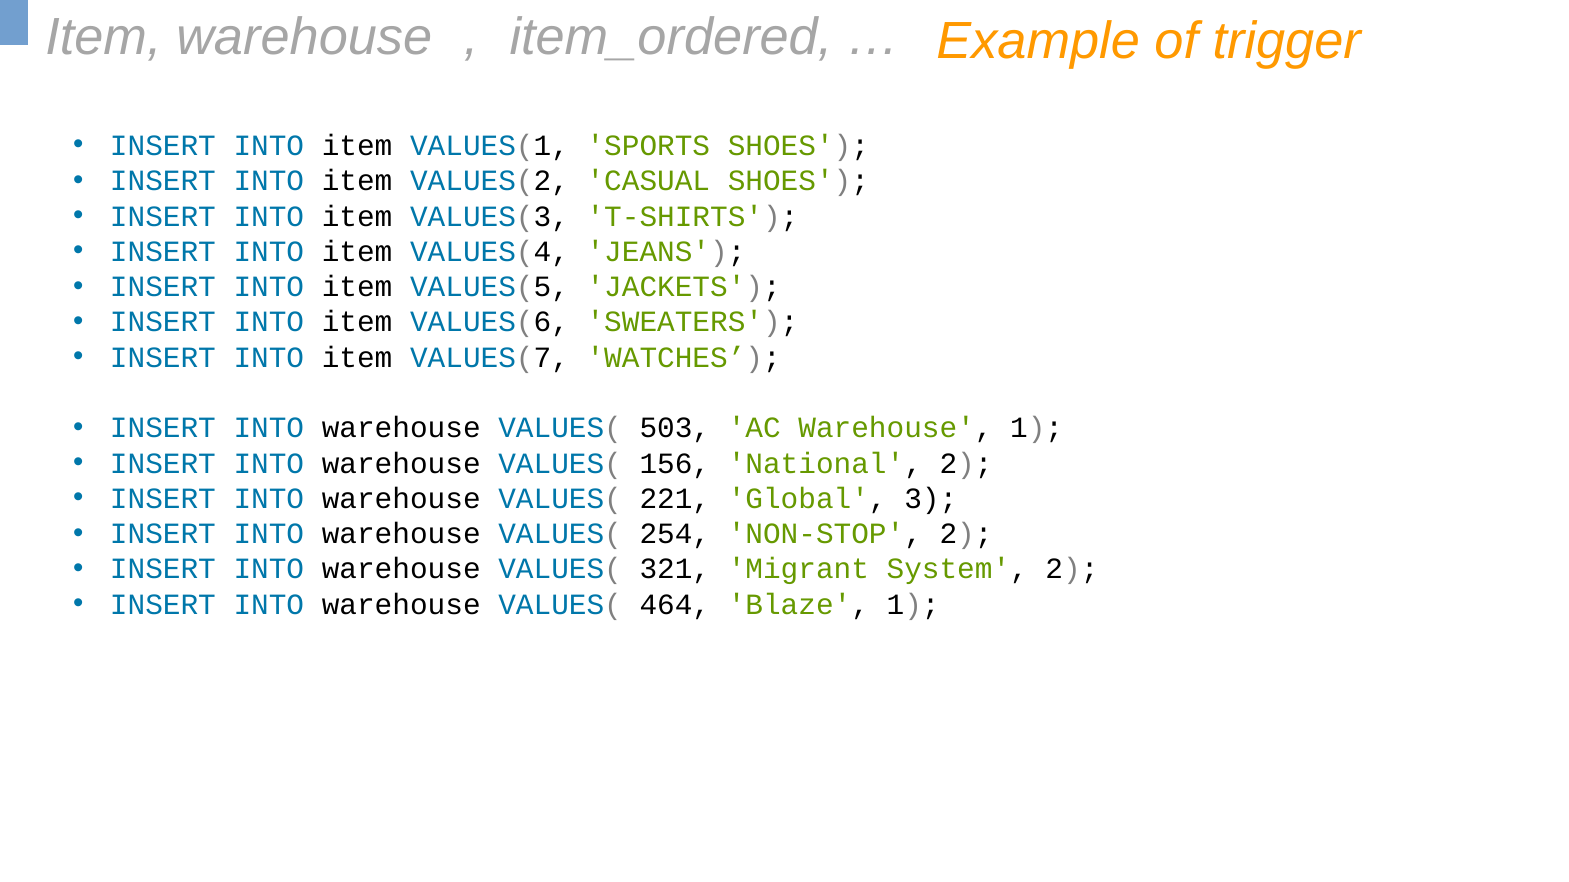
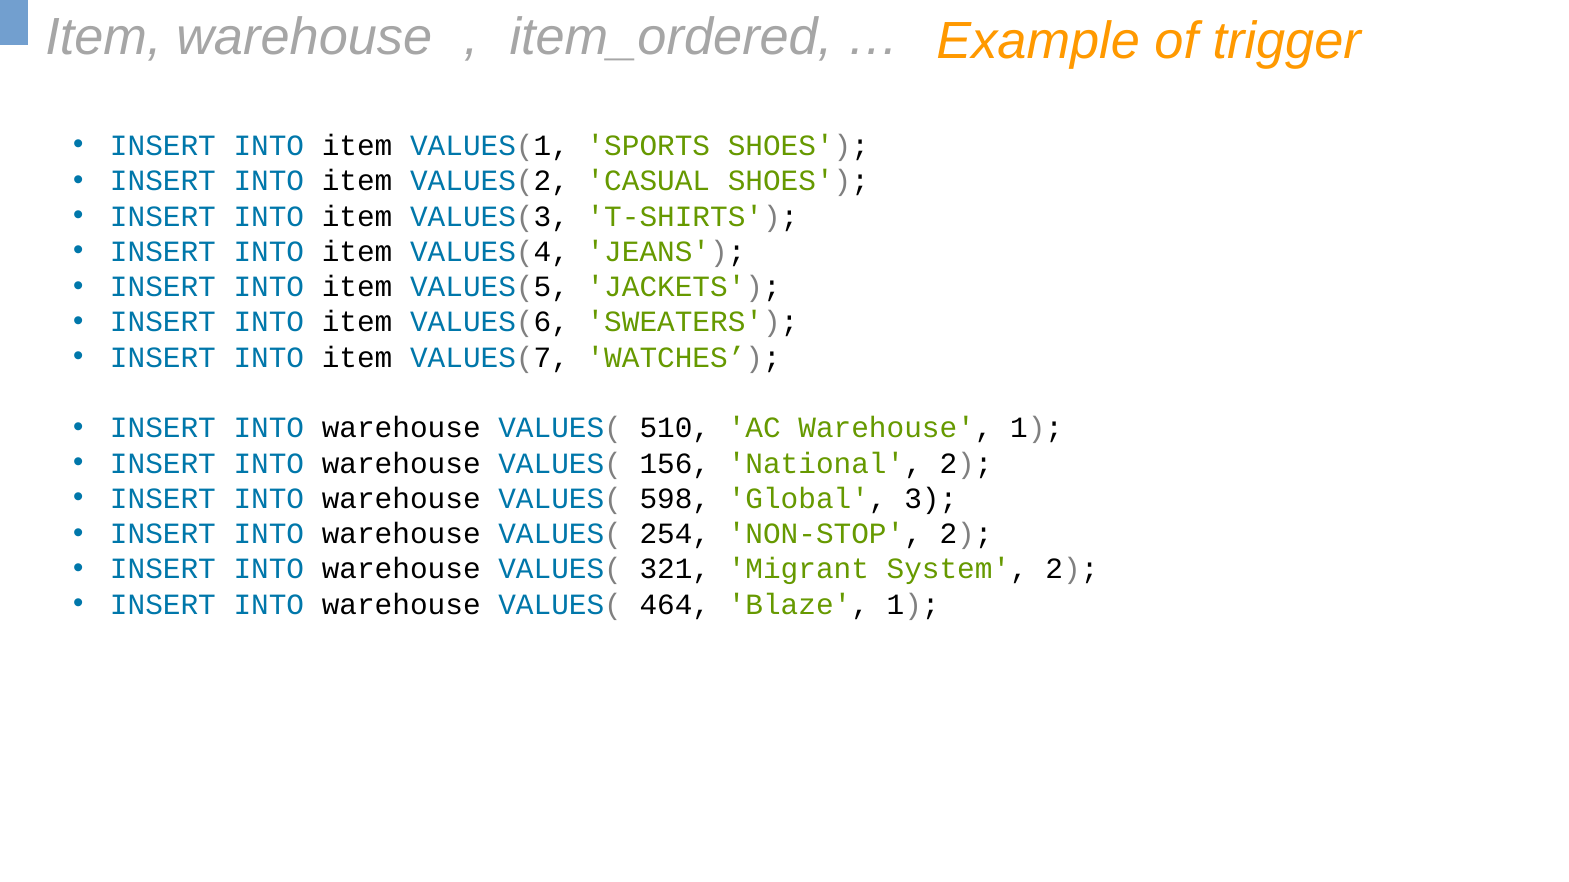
503: 503 -> 510
221: 221 -> 598
